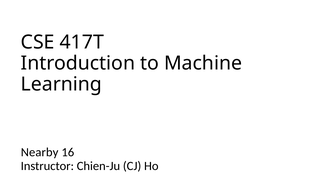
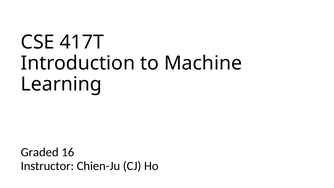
Nearby: Nearby -> Graded
